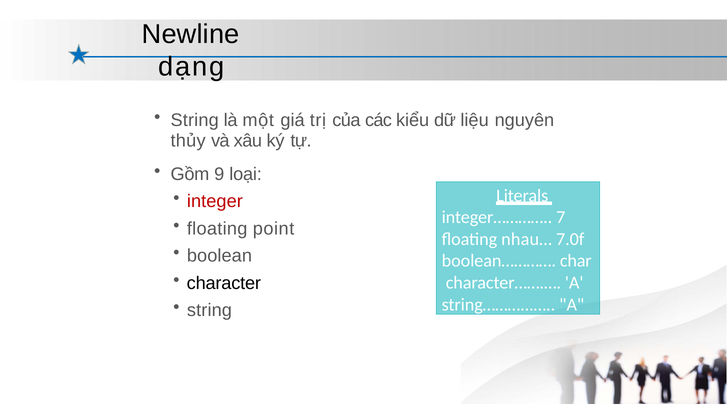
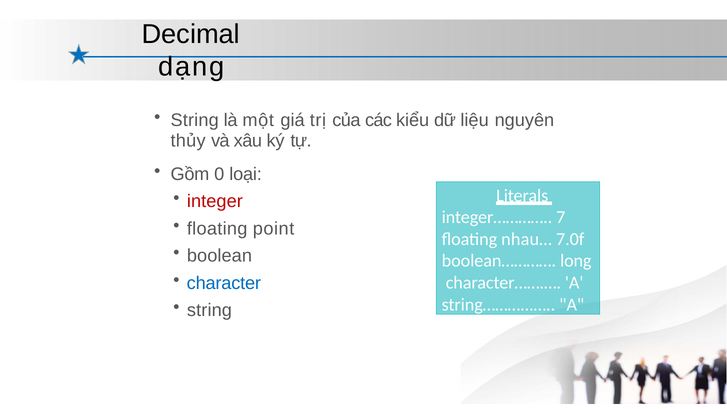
Newline: Newline -> Decimal
9: 9 -> 0
char: char -> long
character colour: black -> blue
